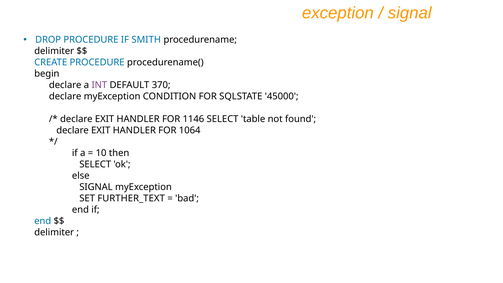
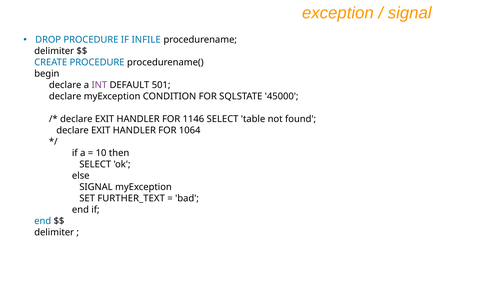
SMITH: SMITH -> INFILE
370: 370 -> 501
